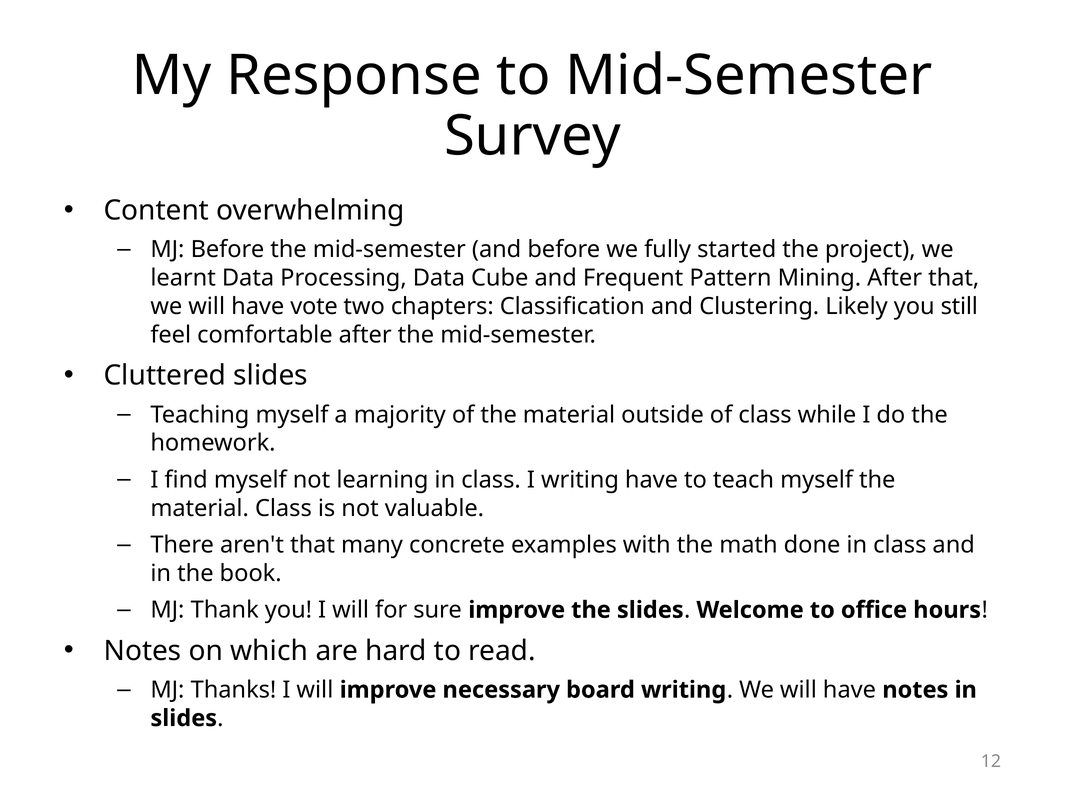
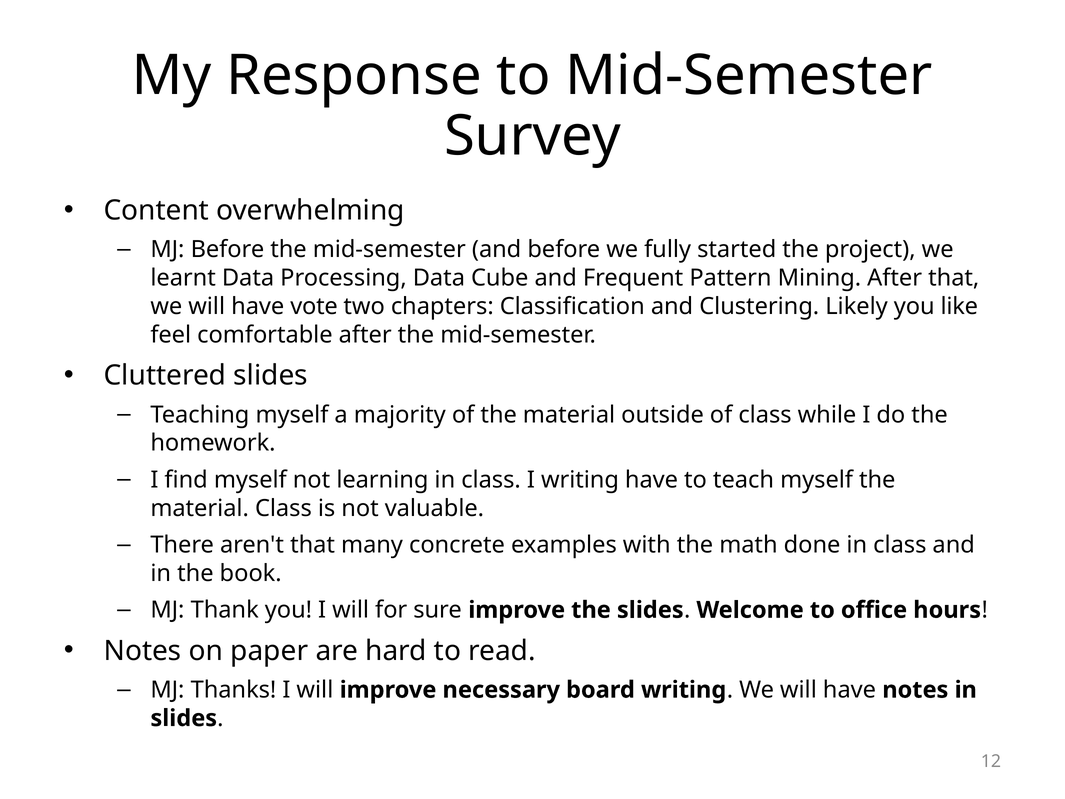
still: still -> like
which: which -> paper
